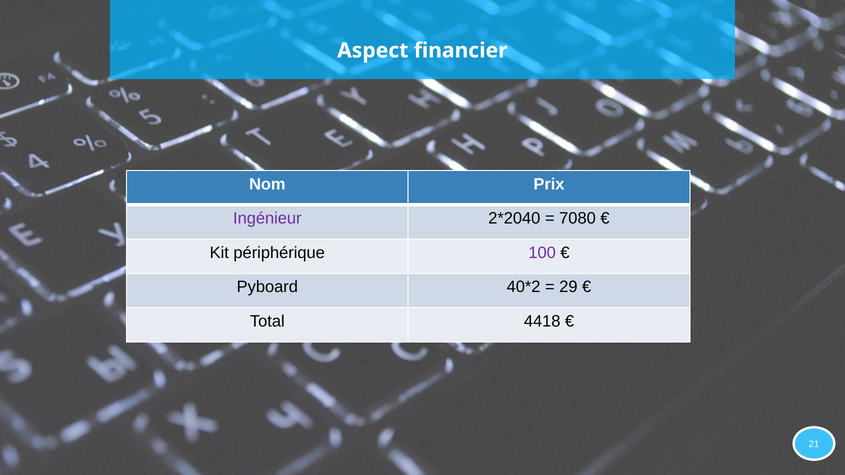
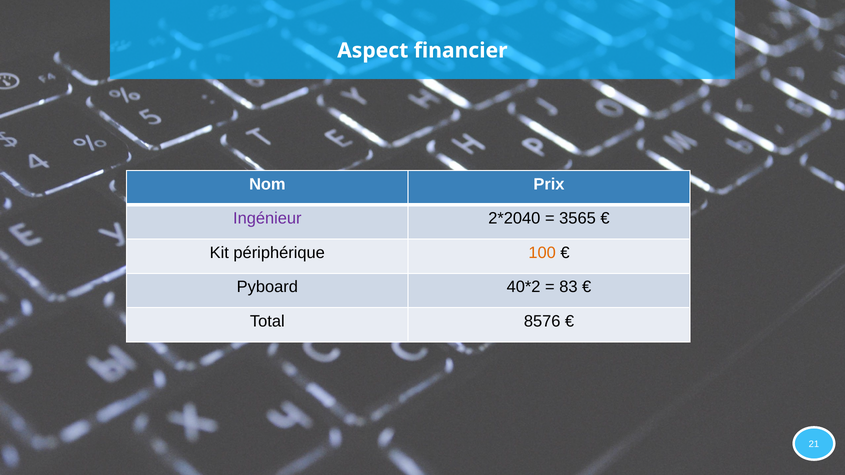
7080: 7080 -> 3565
100 colour: purple -> orange
29: 29 -> 83
4418: 4418 -> 8576
